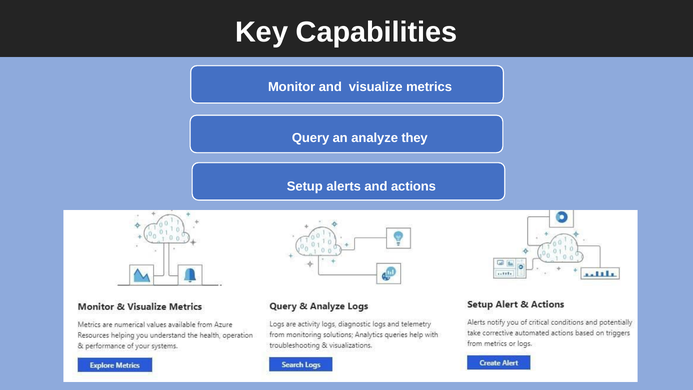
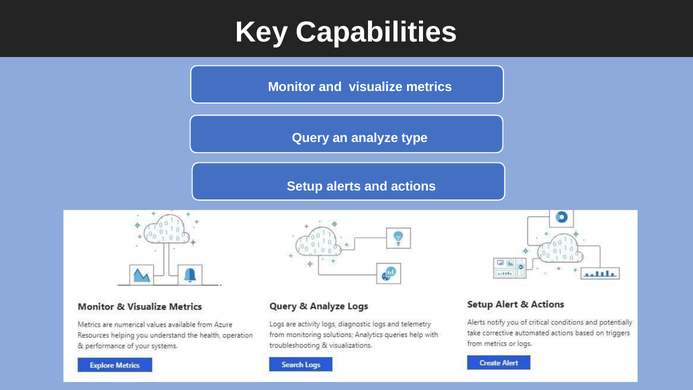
they: they -> type
